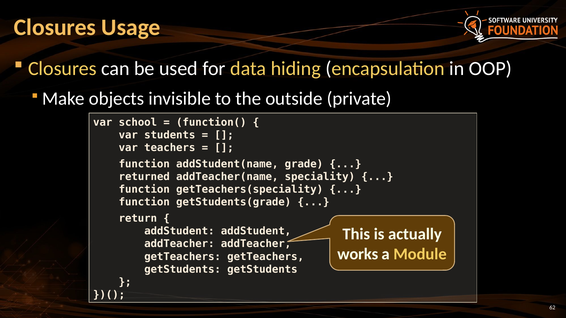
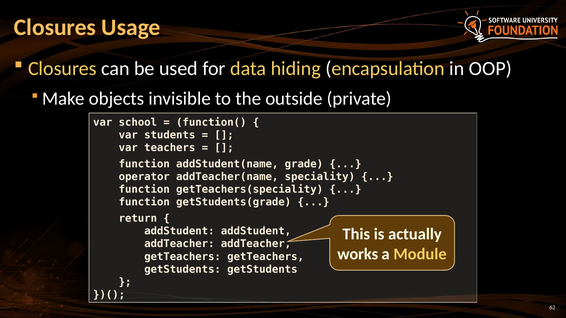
returned: returned -> operator
